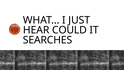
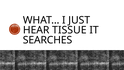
COULD: COULD -> TISSUE
